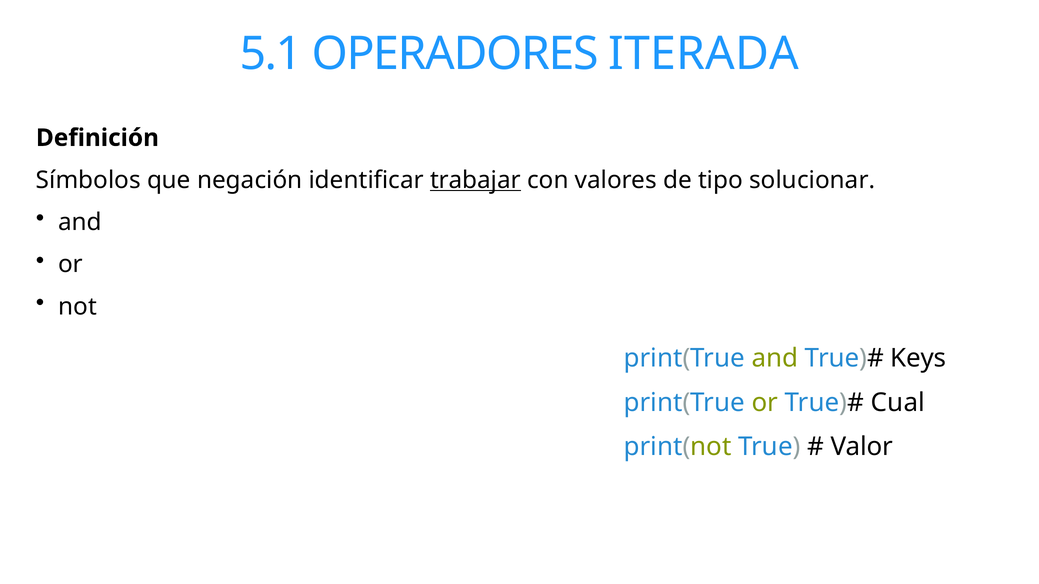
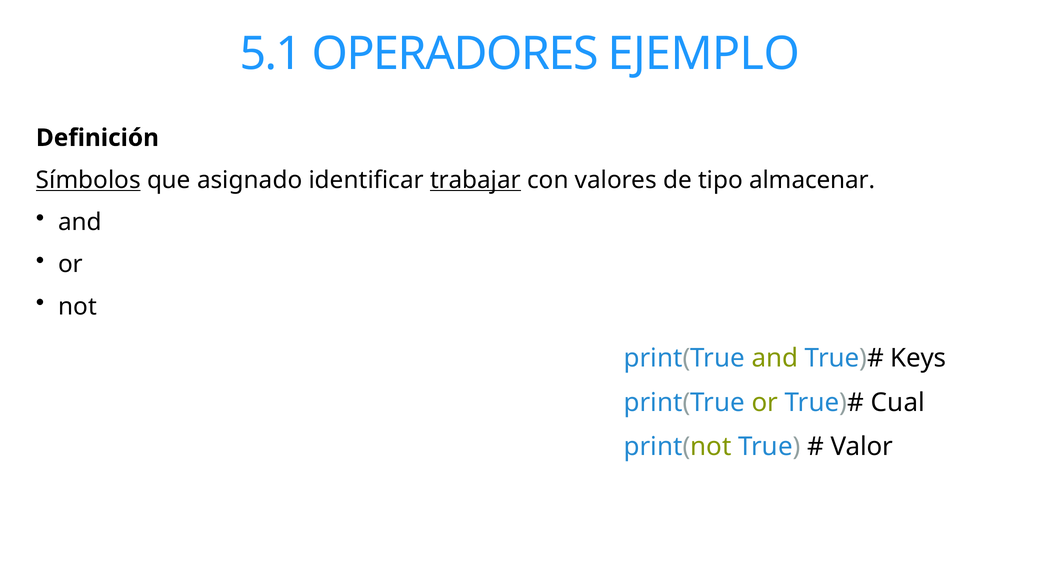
ITERADA: ITERADA -> EJEMPLO
Símbolos underline: none -> present
negación: negación -> asignado
solucionar: solucionar -> almacenar
